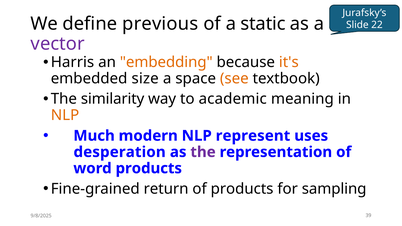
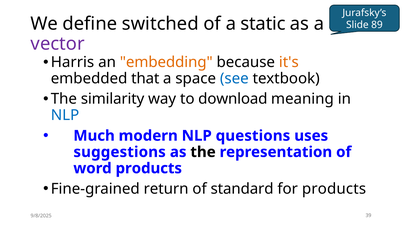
previous: previous -> switched
22: 22 -> 89
size: size -> that
see colour: orange -> blue
academic: academic -> download
NLP at (65, 115) colour: orange -> blue
represent: represent -> questions
desperation: desperation -> suggestions
the at (203, 152) colour: purple -> black
of products: products -> standard
for sampling: sampling -> products
